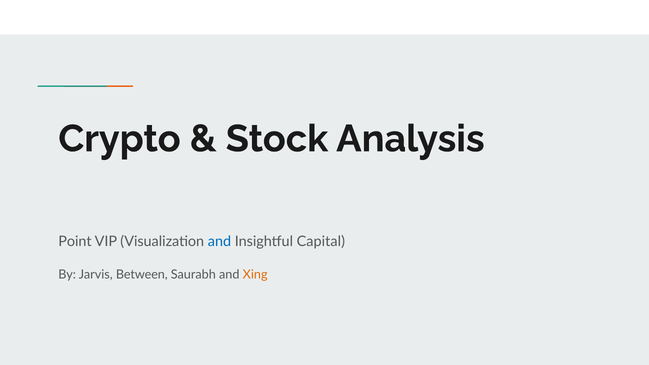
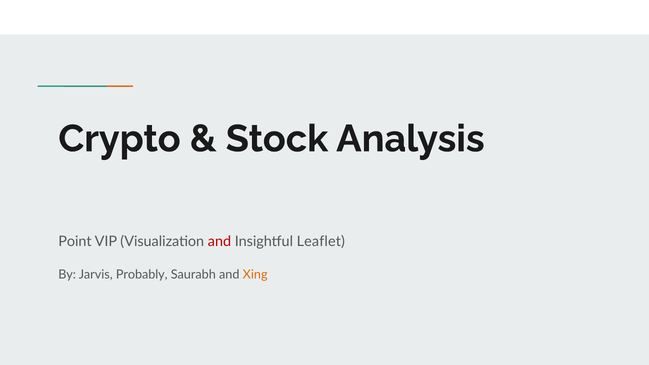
and at (219, 241) colour: blue -> red
Capital: Capital -> Leaflet
Between: Between -> Probably
